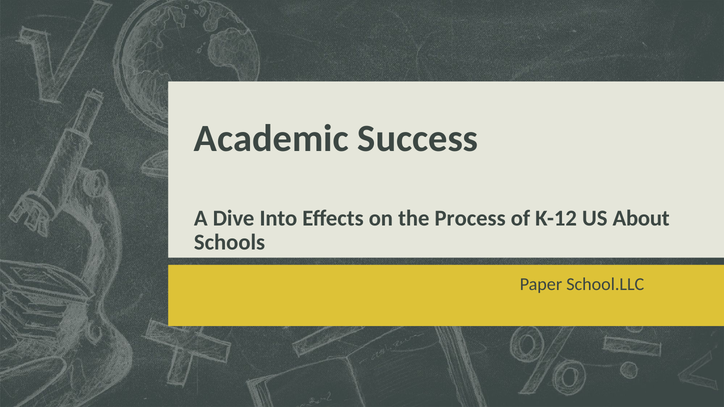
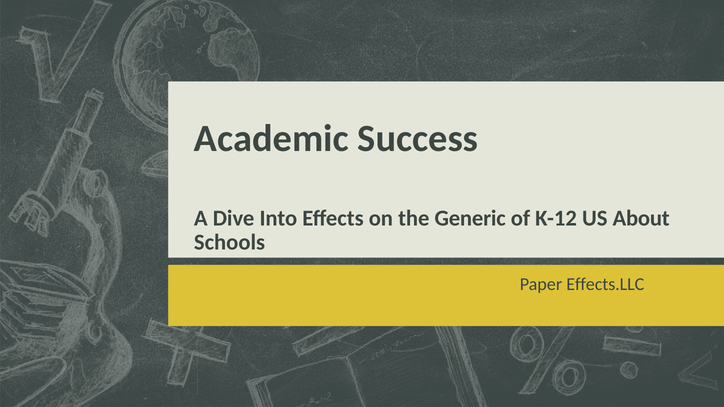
Process: Process -> Generic
School.LLC: School.LLC -> Effects.LLC
